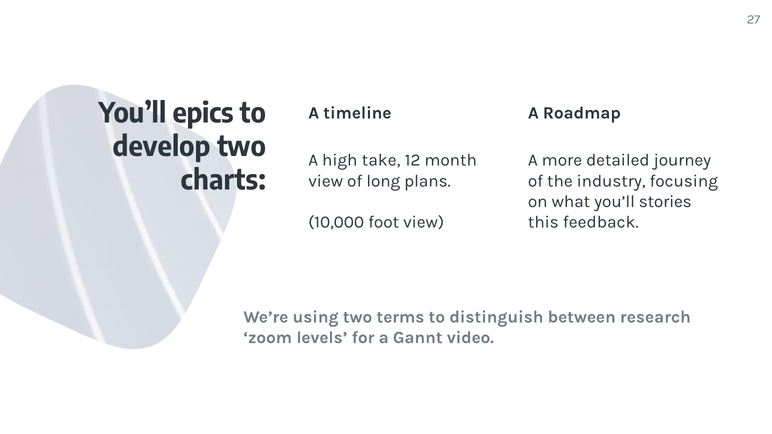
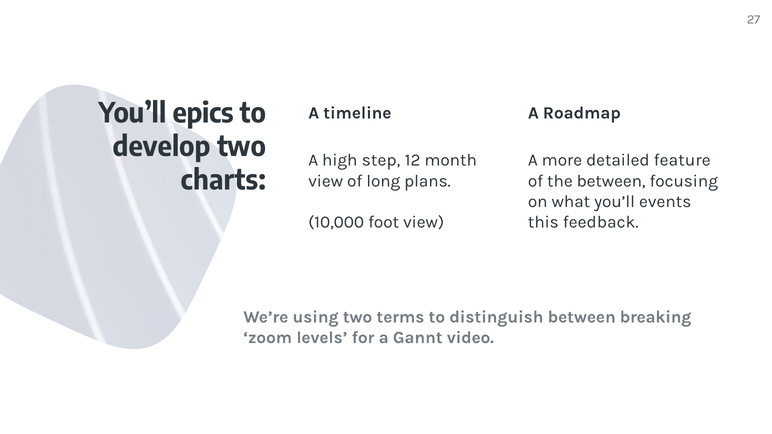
take: take -> step
journey: journey -> feature
the industry: industry -> between
stories: stories -> events
research: research -> breaking
